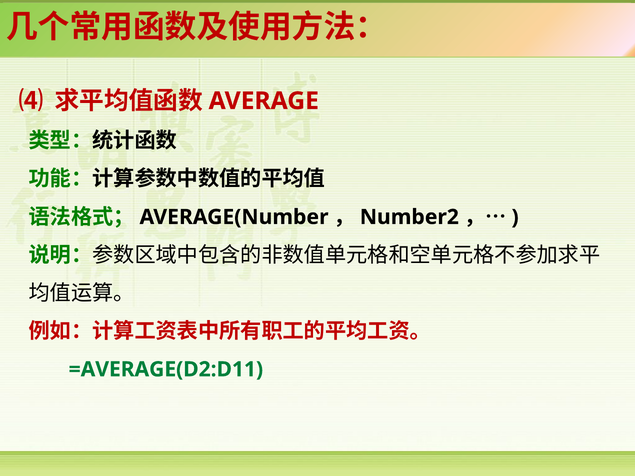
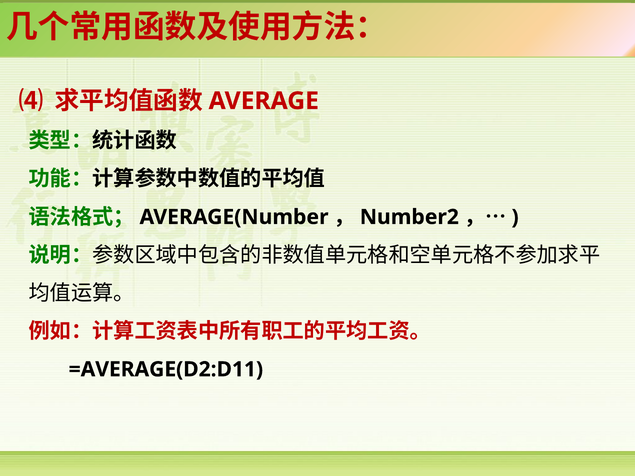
=AVERAGE(D2:D11 colour: green -> black
